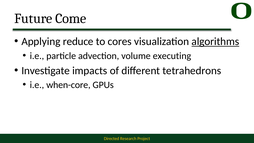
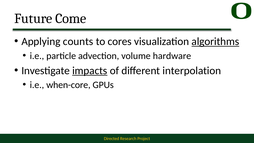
reduce: reduce -> counts
executing: executing -> hardware
impacts underline: none -> present
tetrahedrons: tetrahedrons -> interpolation
